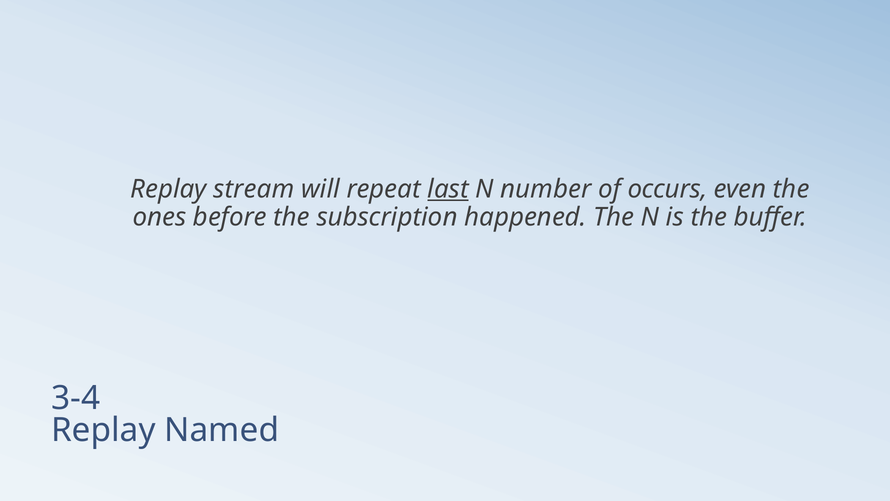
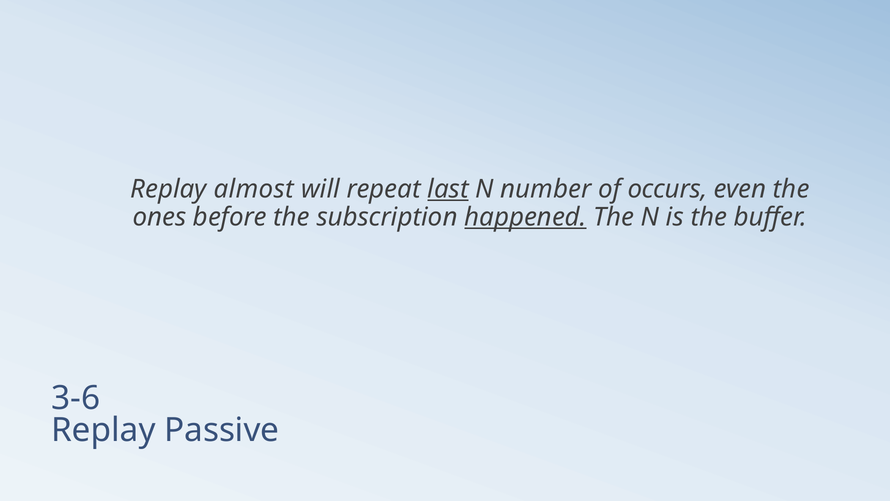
stream: stream -> almost
happened underline: none -> present
3-4: 3-4 -> 3-6
Named: Named -> Passive
